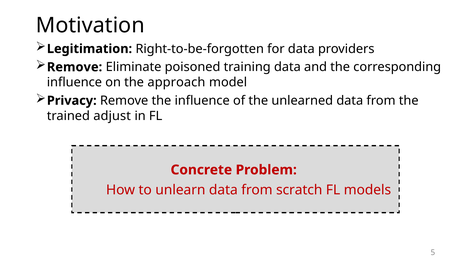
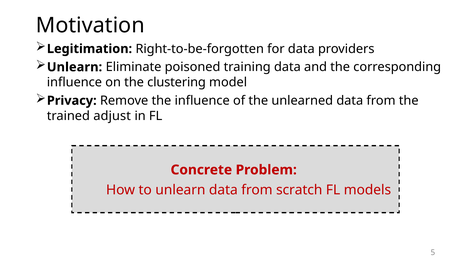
Remove at (75, 67): Remove -> Unlearn
approach: approach -> clustering
